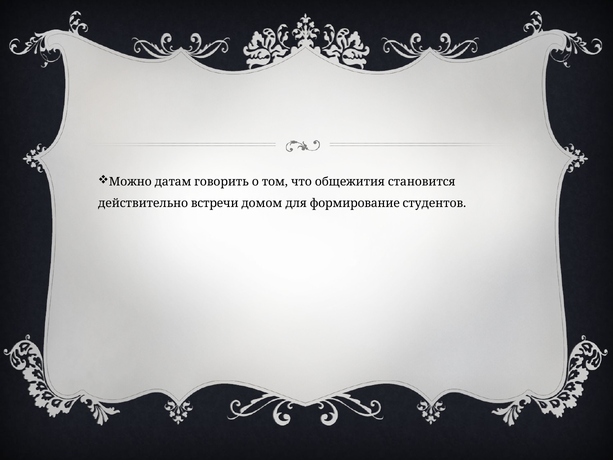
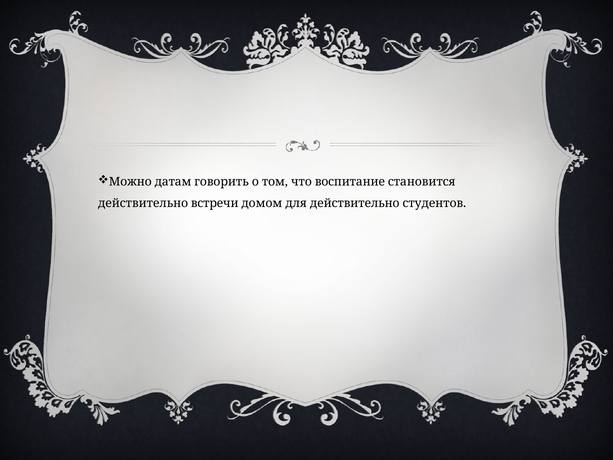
общежития: общежития -> воспитание
для формирование: формирование -> действительно
